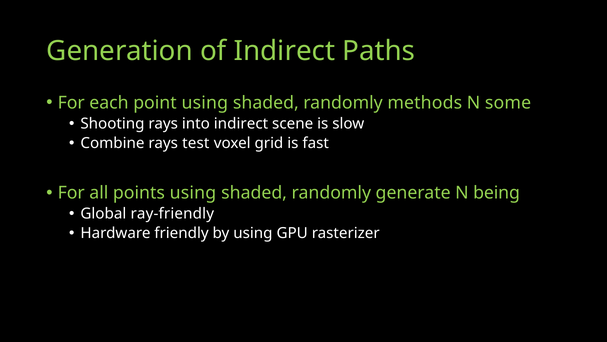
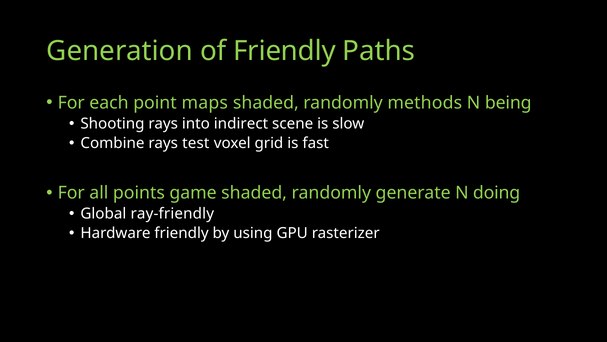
of Indirect: Indirect -> Friendly
point using: using -> maps
some: some -> being
points using: using -> game
being: being -> doing
